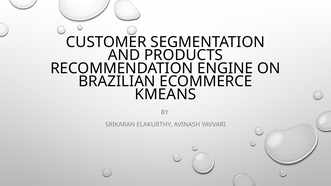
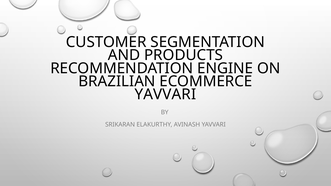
KMEANS at (165, 95): KMEANS -> YAVVARI
